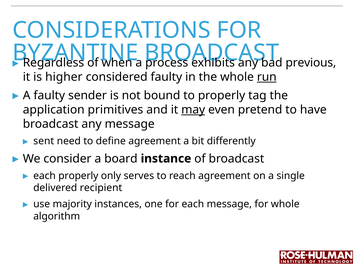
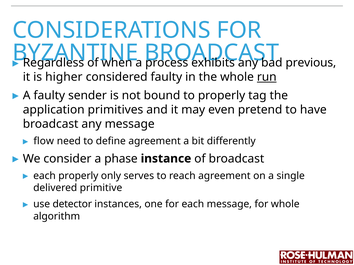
may underline: present -> none
sent: sent -> flow
board: board -> phase
recipient: recipient -> primitive
majority: majority -> detector
